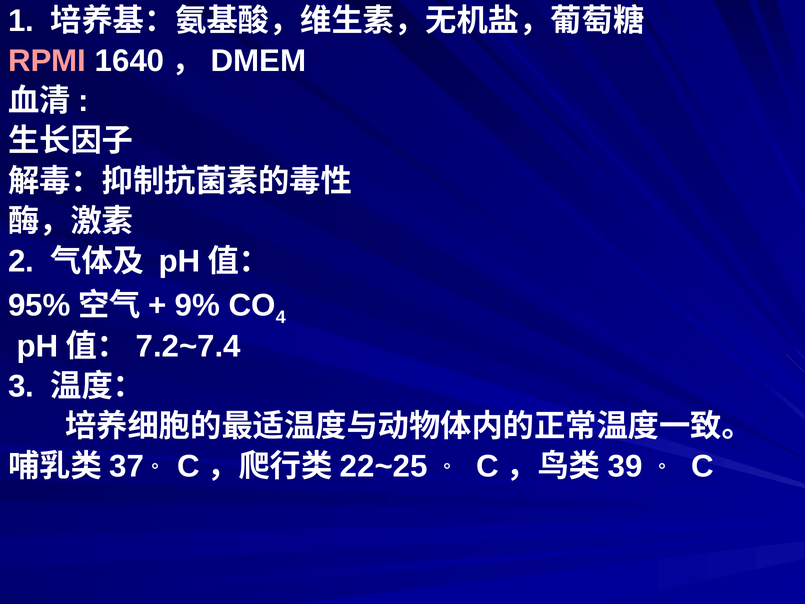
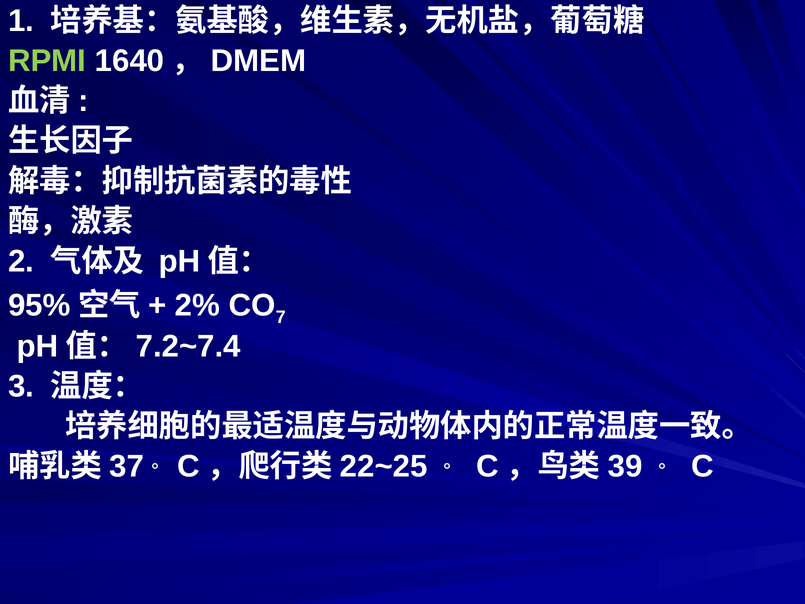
RPMI colour: pink -> light green
9%: 9% -> 2%
4: 4 -> 7
